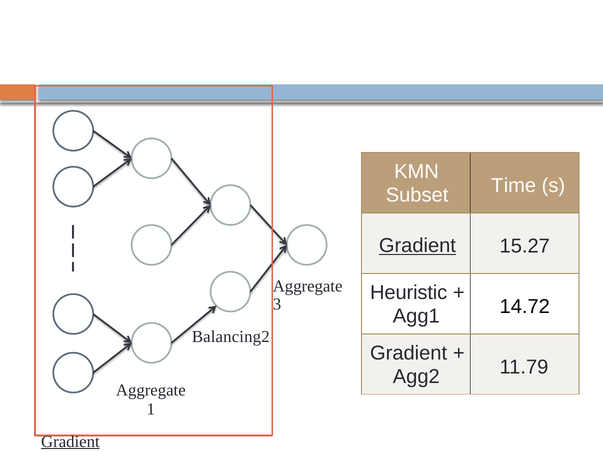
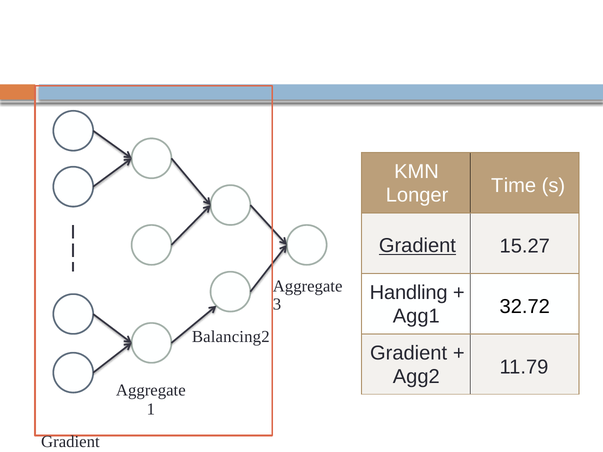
Subset: Subset -> Longer
Heuristic: Heuristic -> Handling
14.72: 14.72 -> 32.72
Gradient at (70, 442) underline: present -> none
